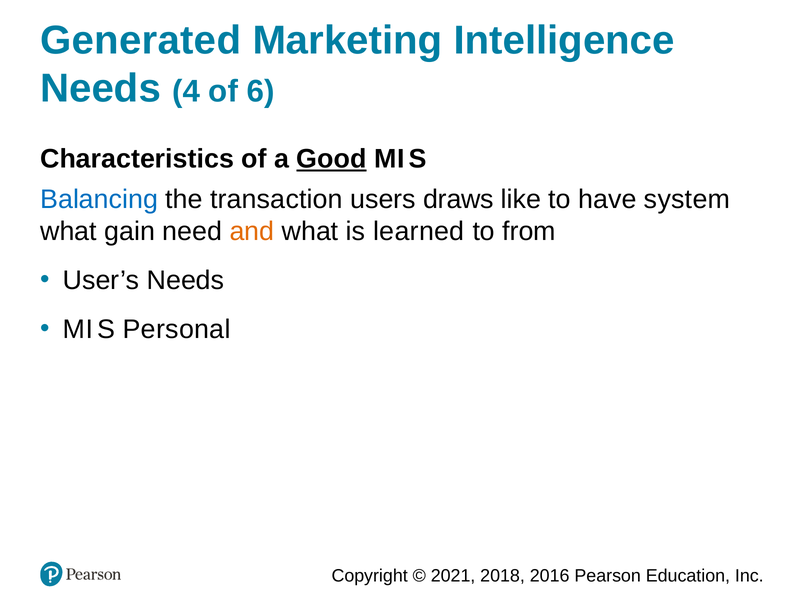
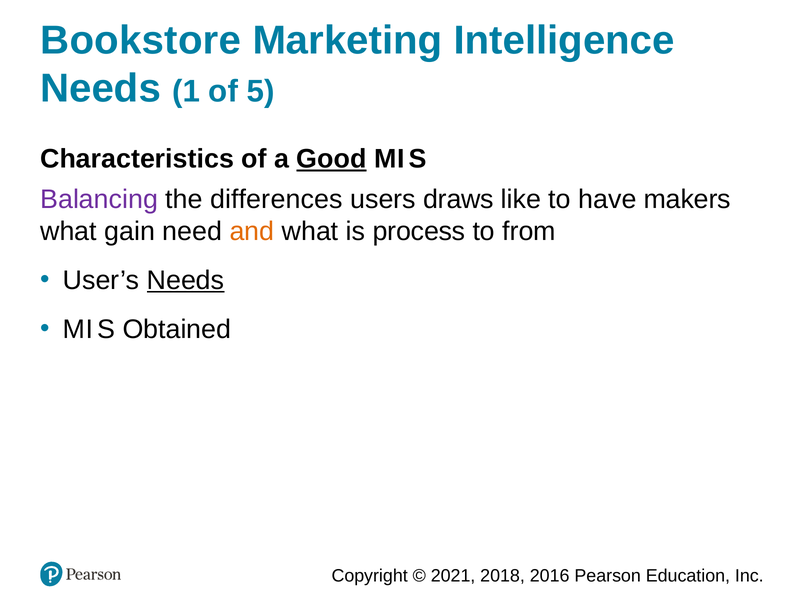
Generated: Generated -> Bookstore
4: 4 -> 1
6: 6 -> 5
Balancing colour: blue -> purple
transaction: transaction -> differences
system: system -> makers
learned: learned -> process
Needs at (186, 280) underline: none -> present
Personal: Personal -> Obtained
